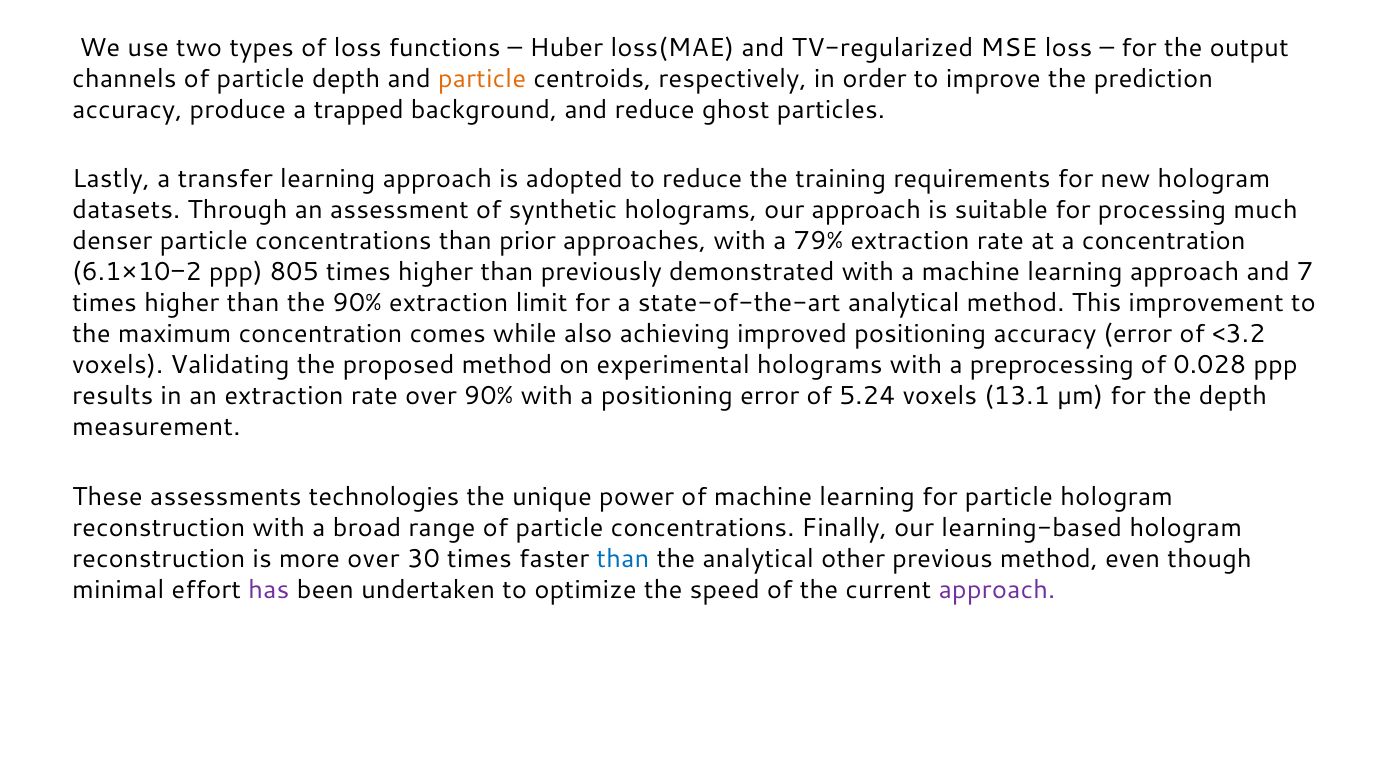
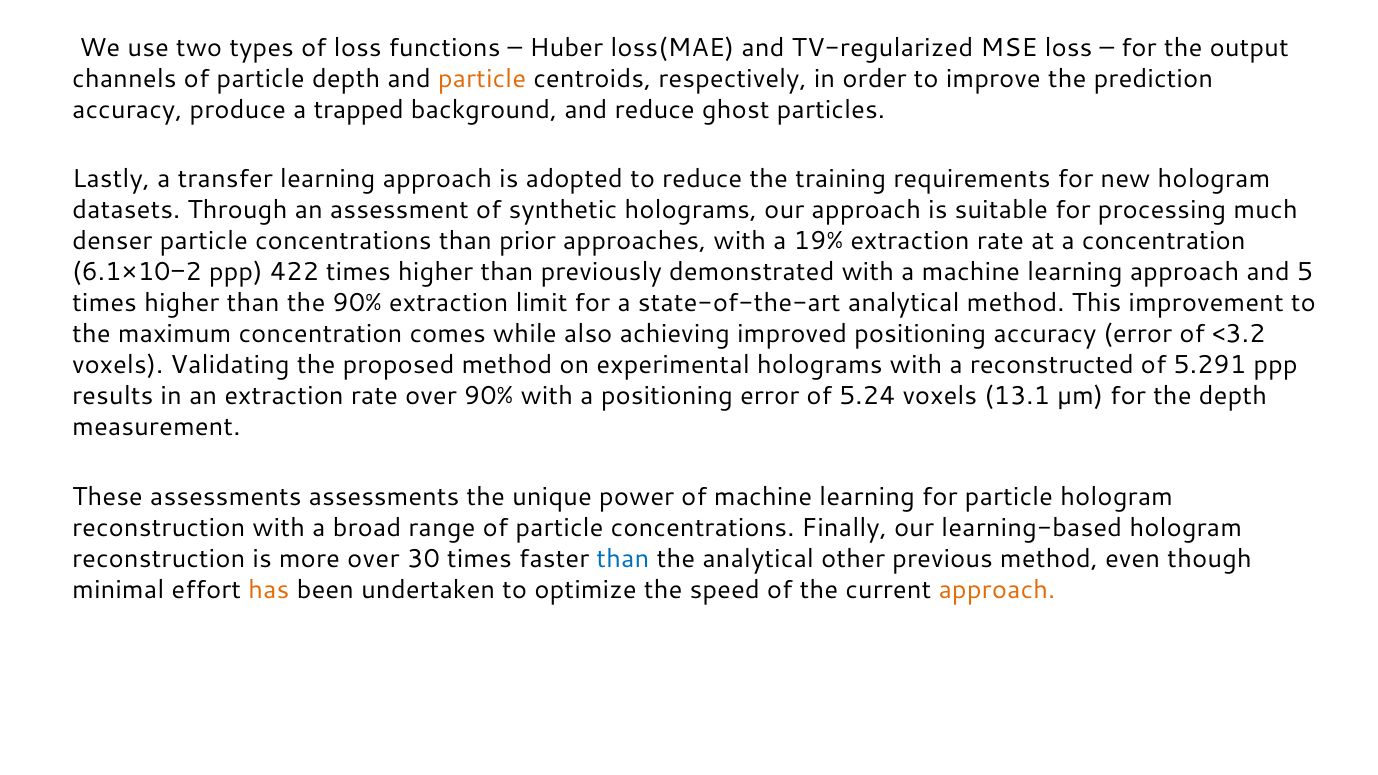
79%: 79% -> 19%
805: 805 -> 422
7: 7 -> 5
preprocessing: preprocessing -> reconstructed
0.028: 0.028 -> 5.291
assessments technologies: technologies -> assessments
has colour: purple -> orange
approach at (997, 590) colour: purple -> orange
